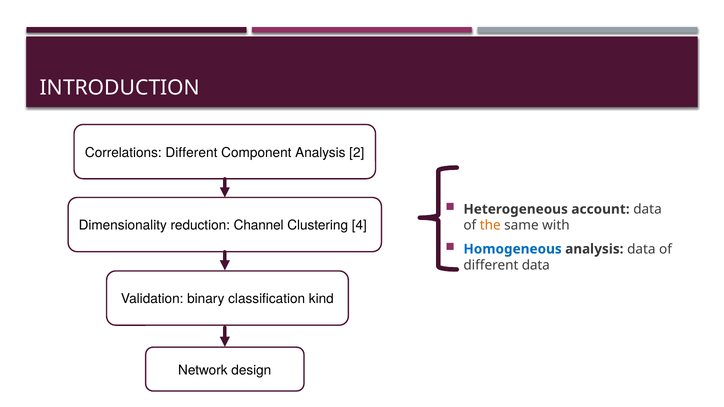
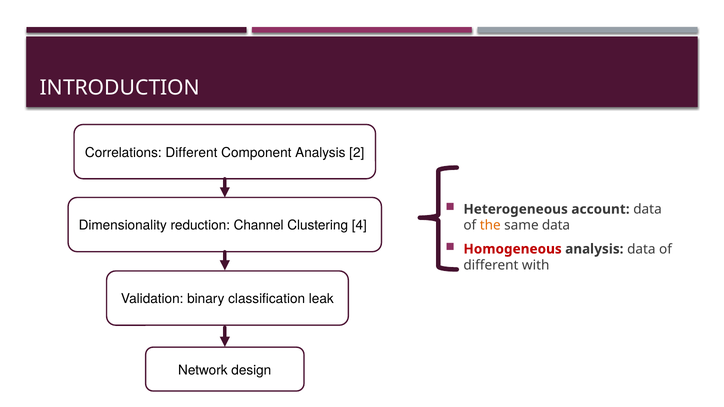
same with: with -> data
Homogeneous colour: blue -> red
different data: data -> with
kind: kind -> leak
